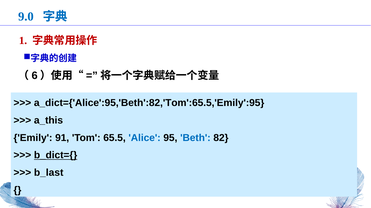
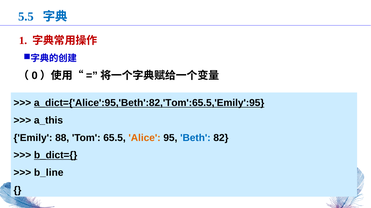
9.0: 9.0 -> 5.5
6: 6 -> 0
a_dict={'Alice':95,'Beth':82,'Tom':65.5,'Emily':95 underline: none -> present
91: 91 -> 88
Alice colour: blue -> orange
b_last: b_last -> b_line
